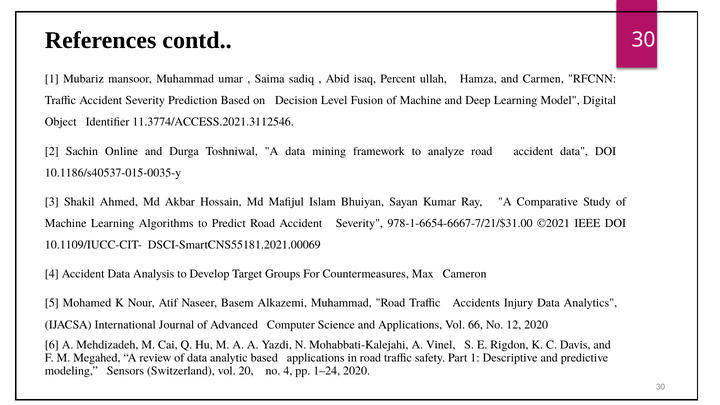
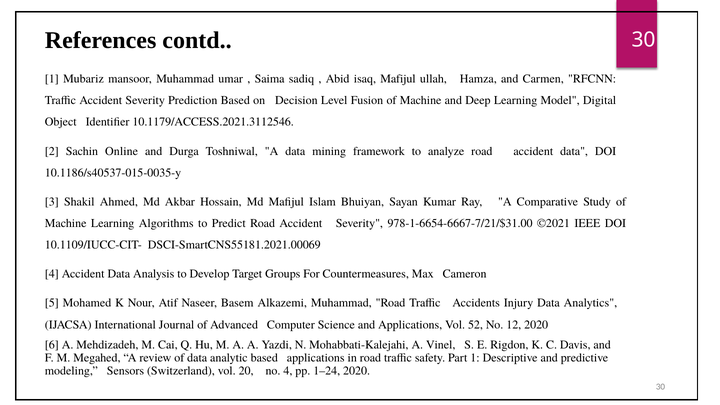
isaq Percent: Percent -> Mafijul
11.3774/ACCESS.2021.3112546: 11.3774/ACCESS.2021.3112546 -> 10.1179/ACCESS.2021.3112546
66: 66 -> 52
